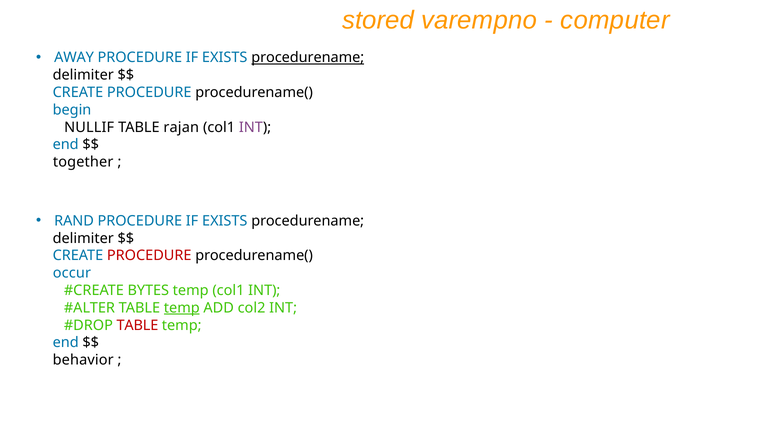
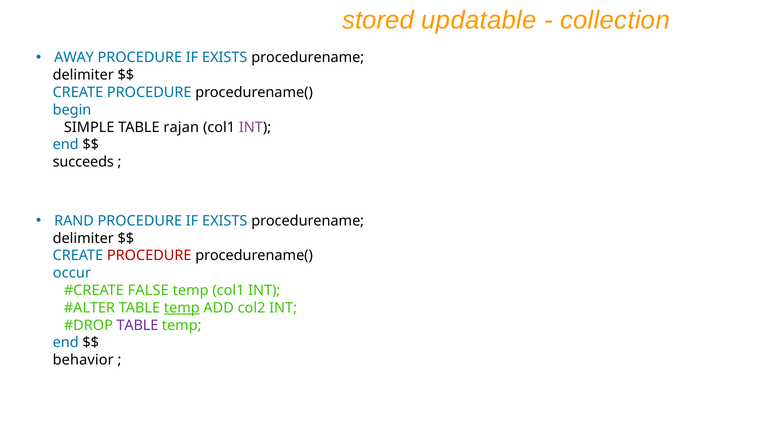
varempno: varempno -> updatable
computer: computer -> collection
procedurename at (308, 58) underline: present -> none
NULLIF: NULLIF -> SIMPLE
together: together -> succeeds
BYTES: BYTES -> FALSE
TABLE at (137, 325) colour: red -> purple
